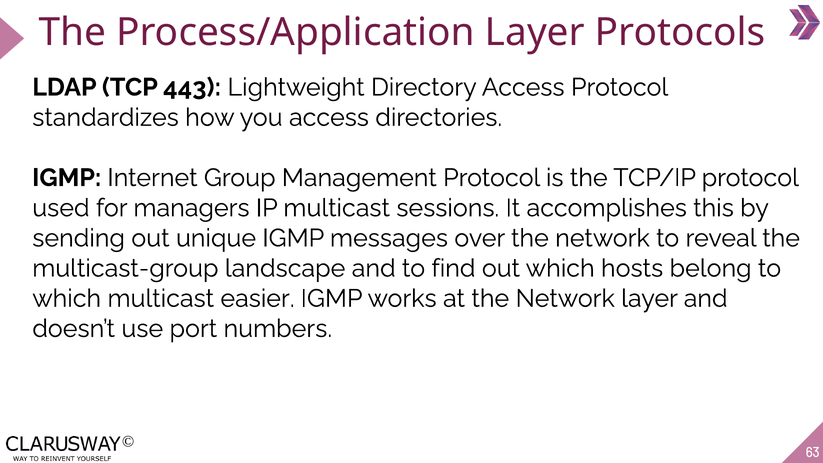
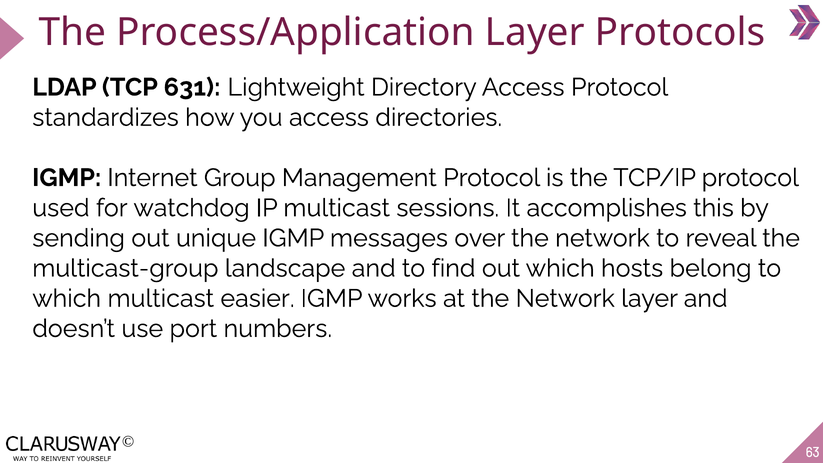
443: 443 -> 631
managers: managers -> watchdog
